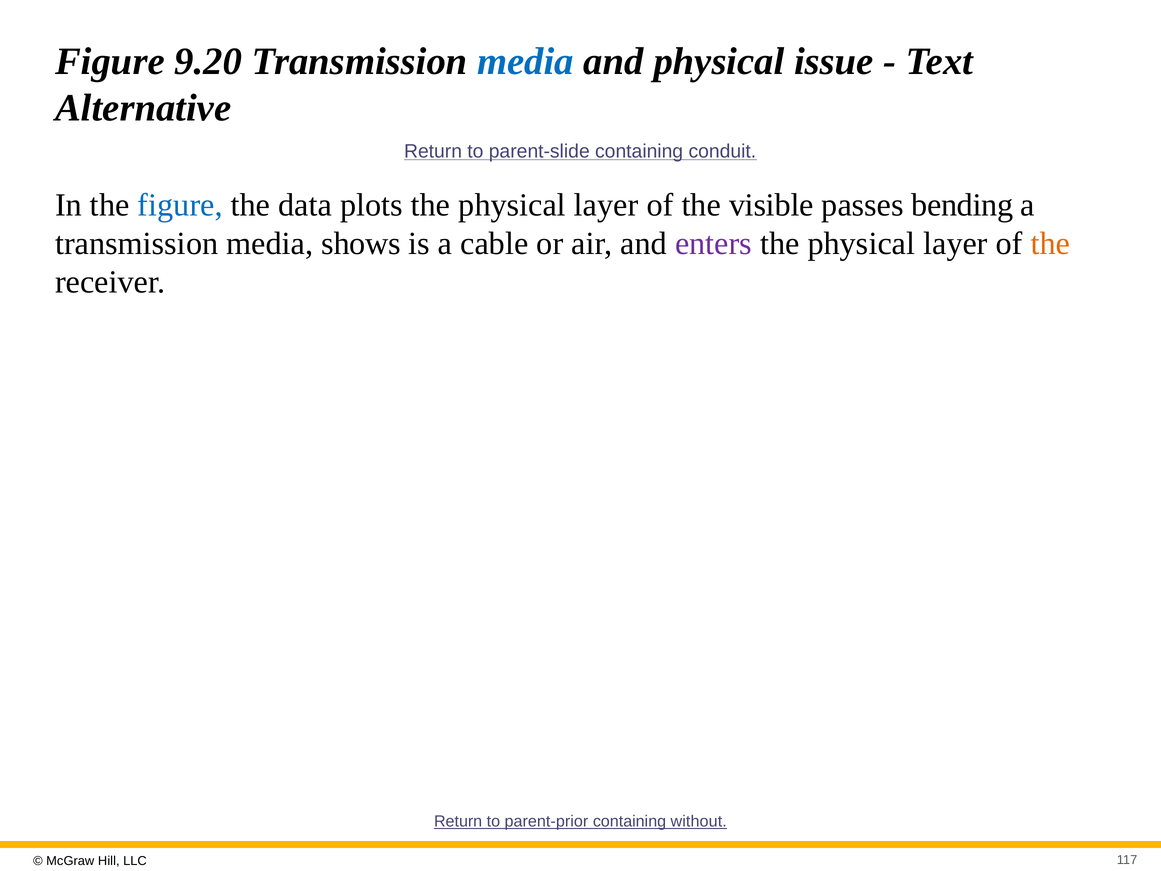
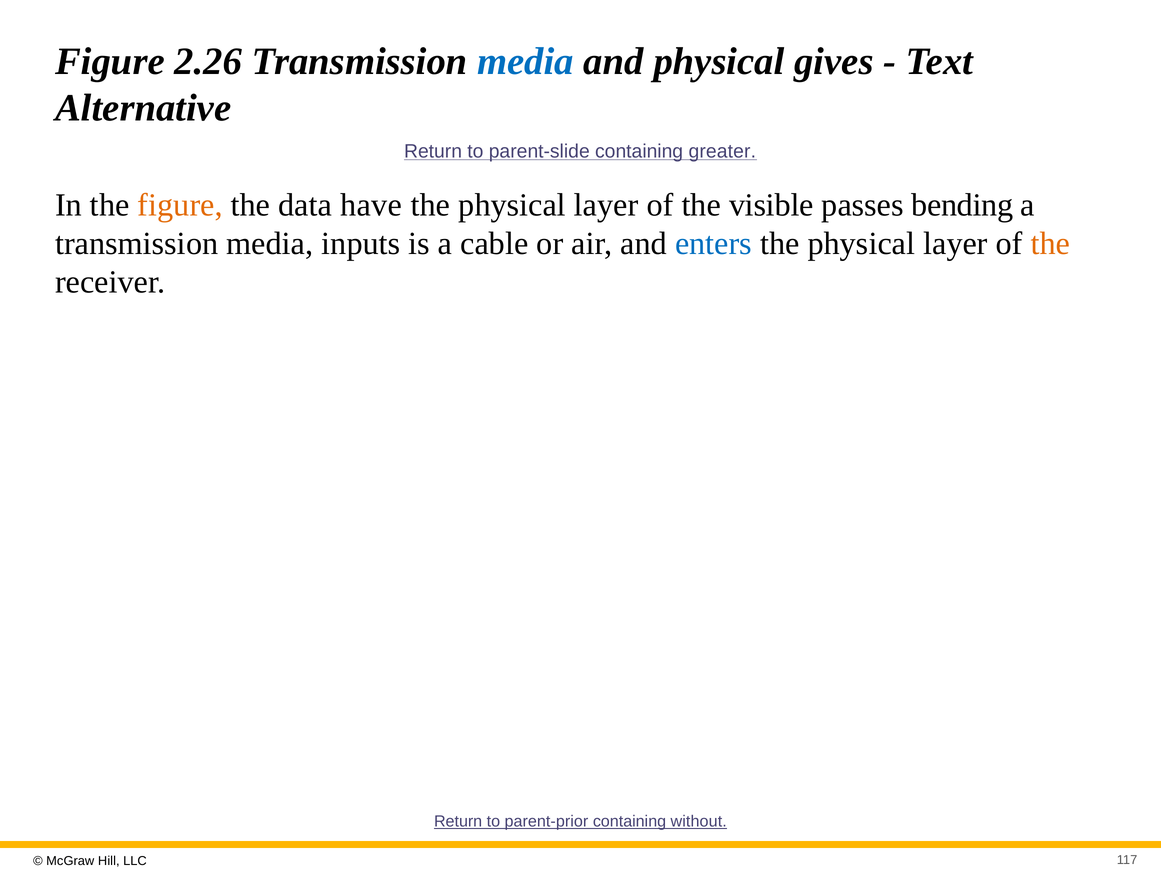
9.20: 9.20 -> 2.26
issue: issue -> gives
conduit: conduit -> greater
figure at (180, 205) colour: blue -> orange
plots: plots -> have
shows: shows -> inputs
enters colour: purple -> blue
